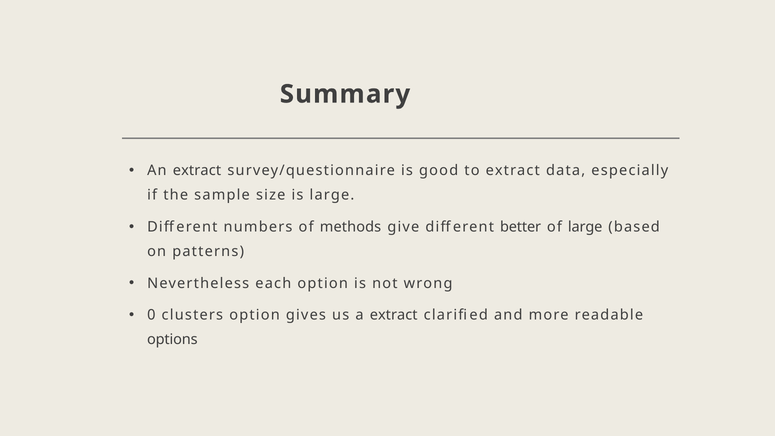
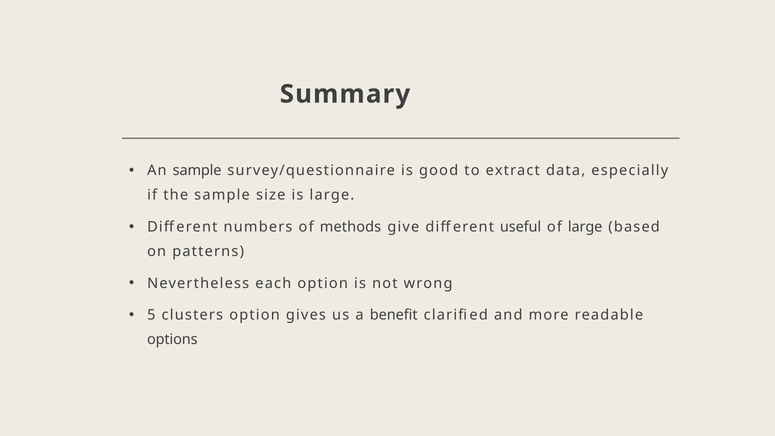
An extract: extract -> sample
better: better -> useful
0: 0 -> 5
a extract: extract -> benefit
